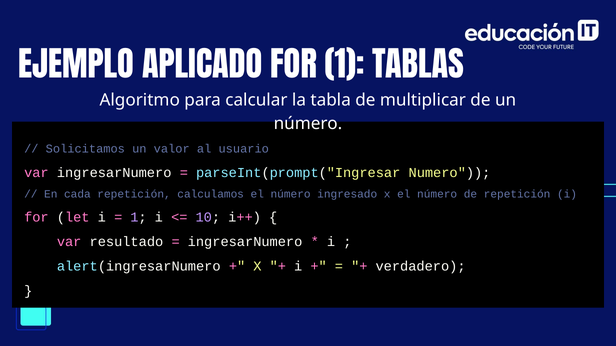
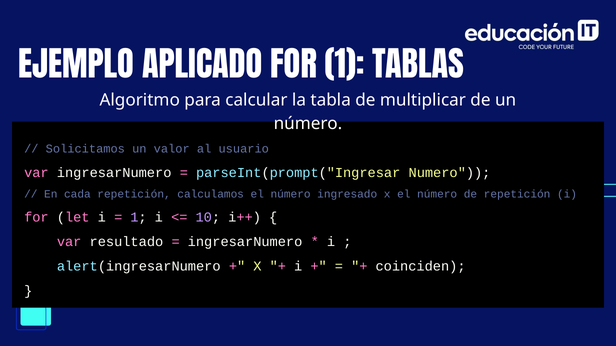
verdadero: verdadero -> coinciden
